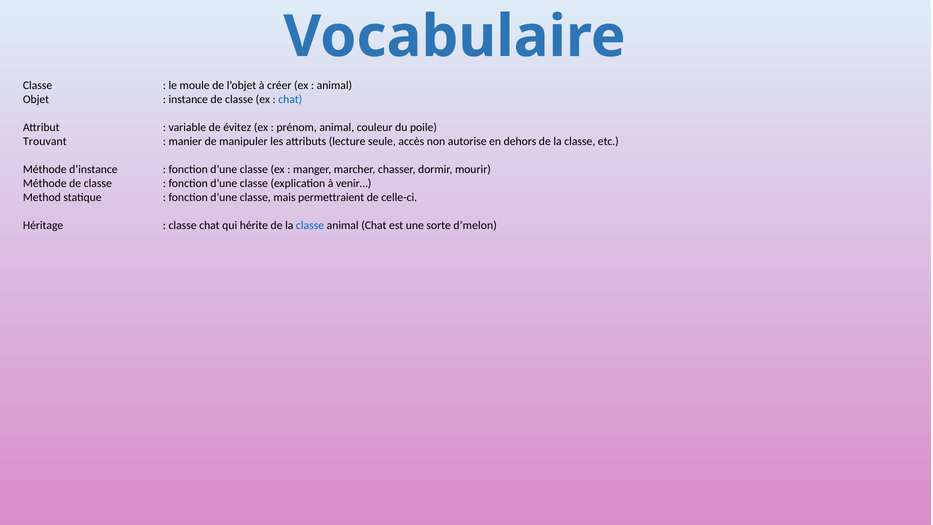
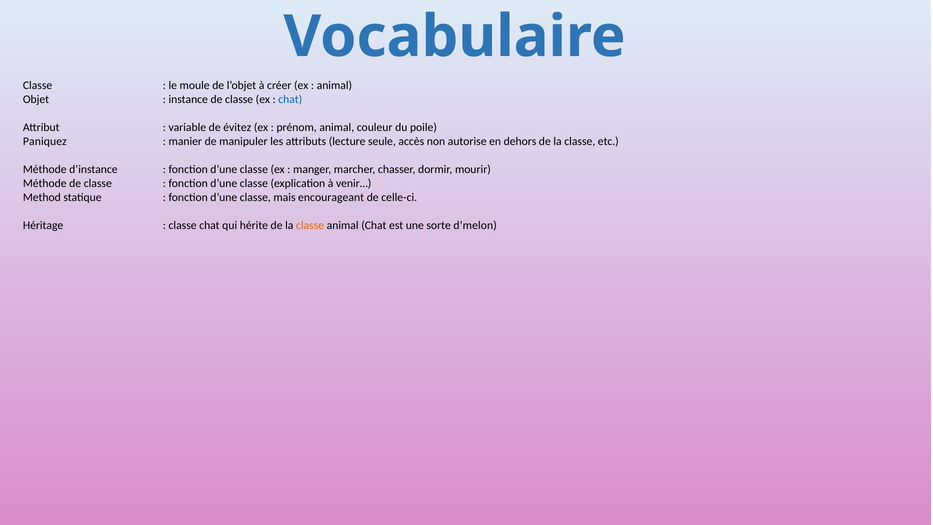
Trouvant: Trouvant -> Paniquez
permettraient: permettraient -> encourageant
classe at (310, 226) colour: blue -> orange
